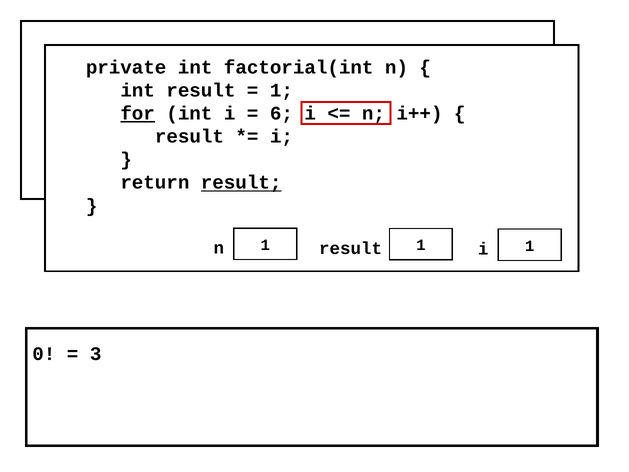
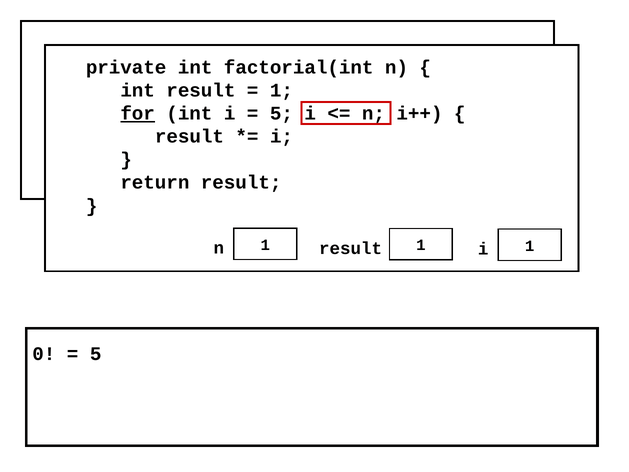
6 at (281, 113): 6 -> 5
result at (241, 183) underline: present -> none
3 at (96, 354): 3 -> 5
